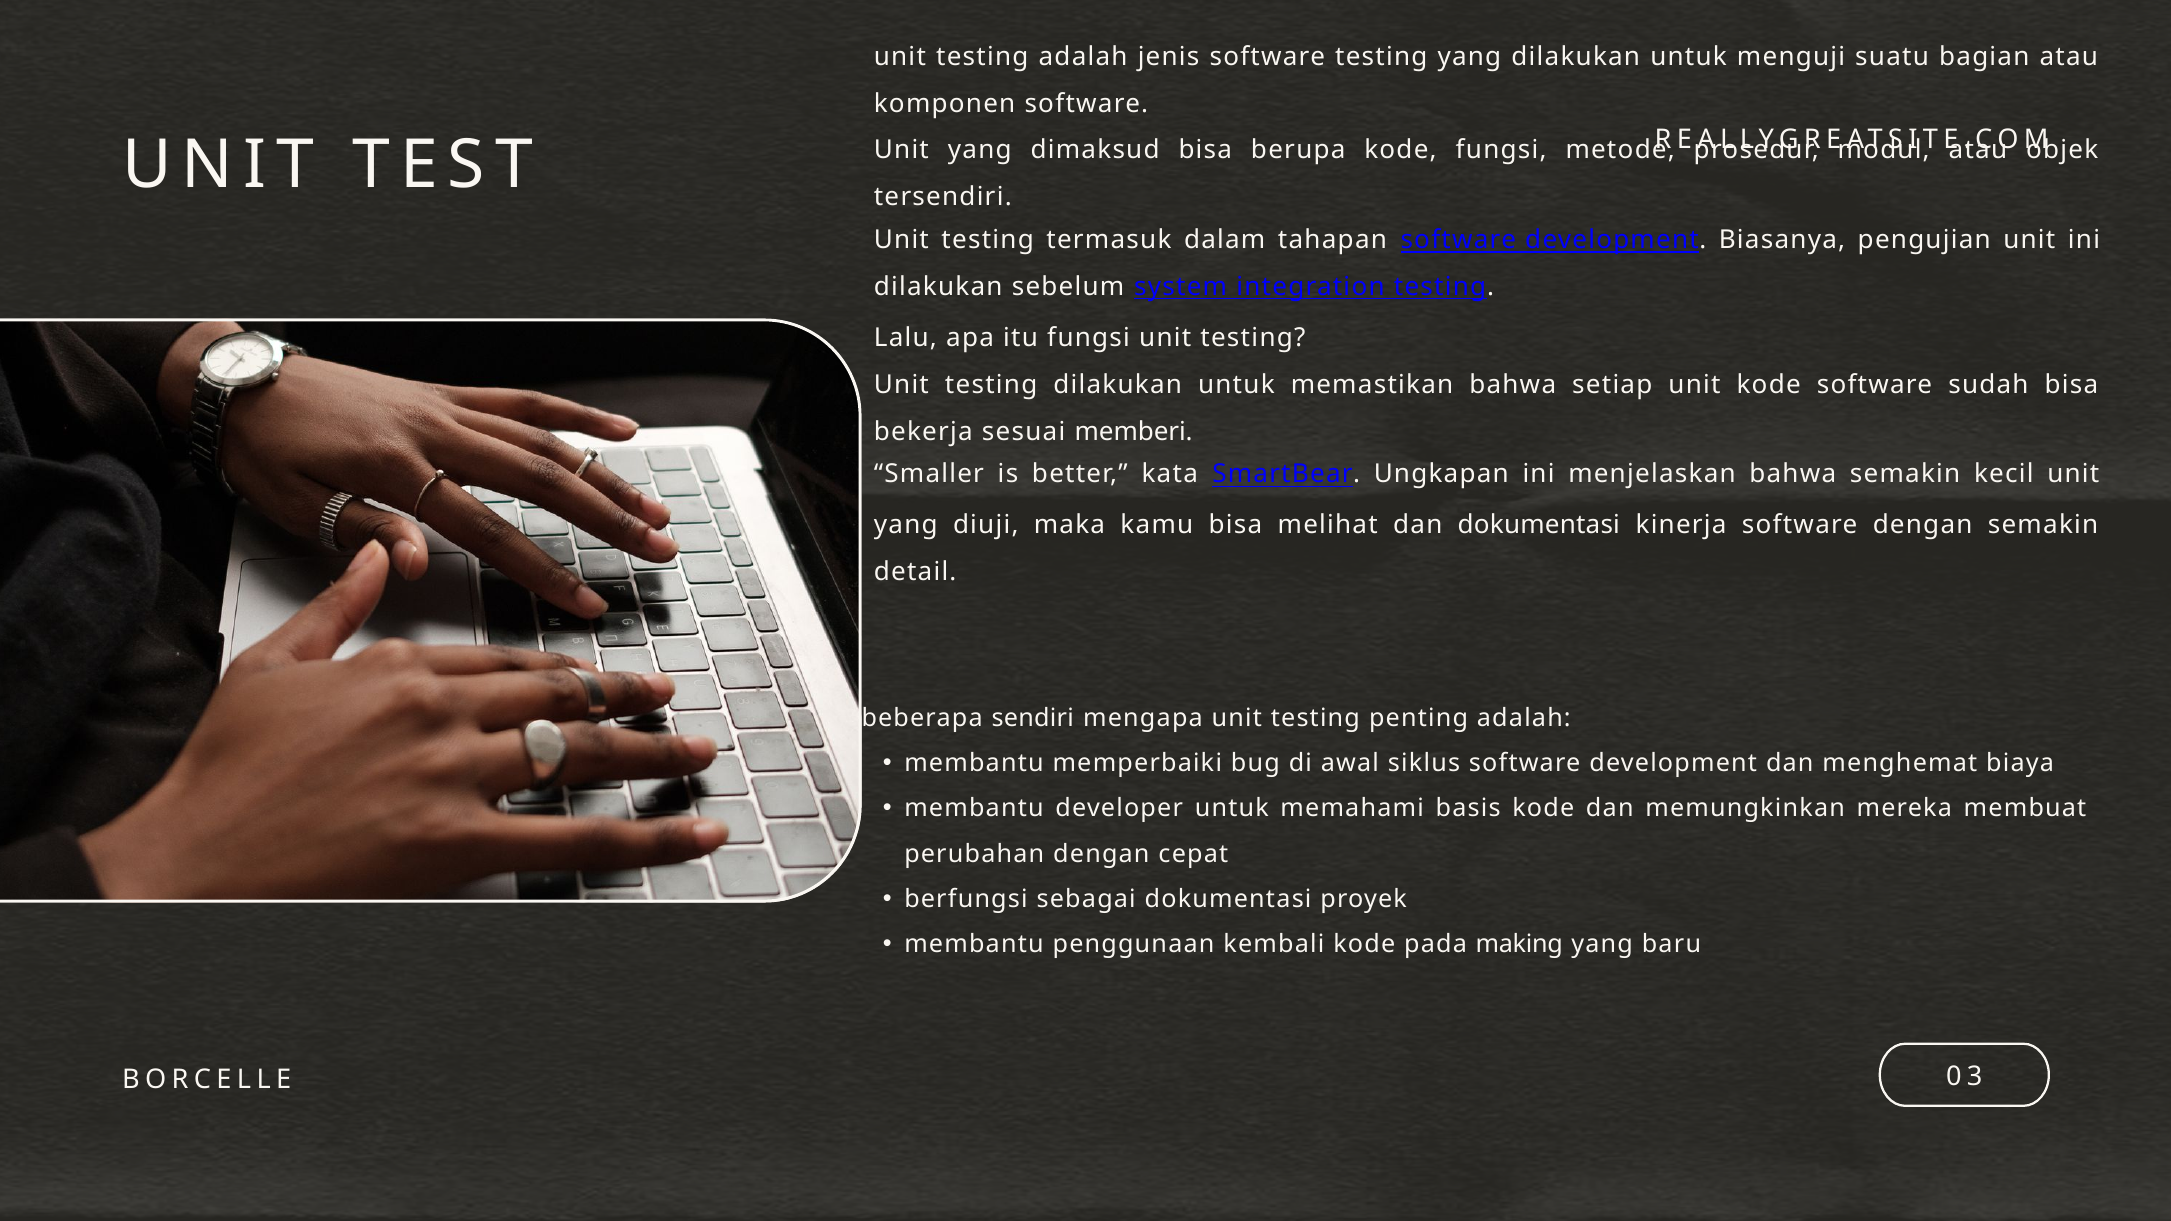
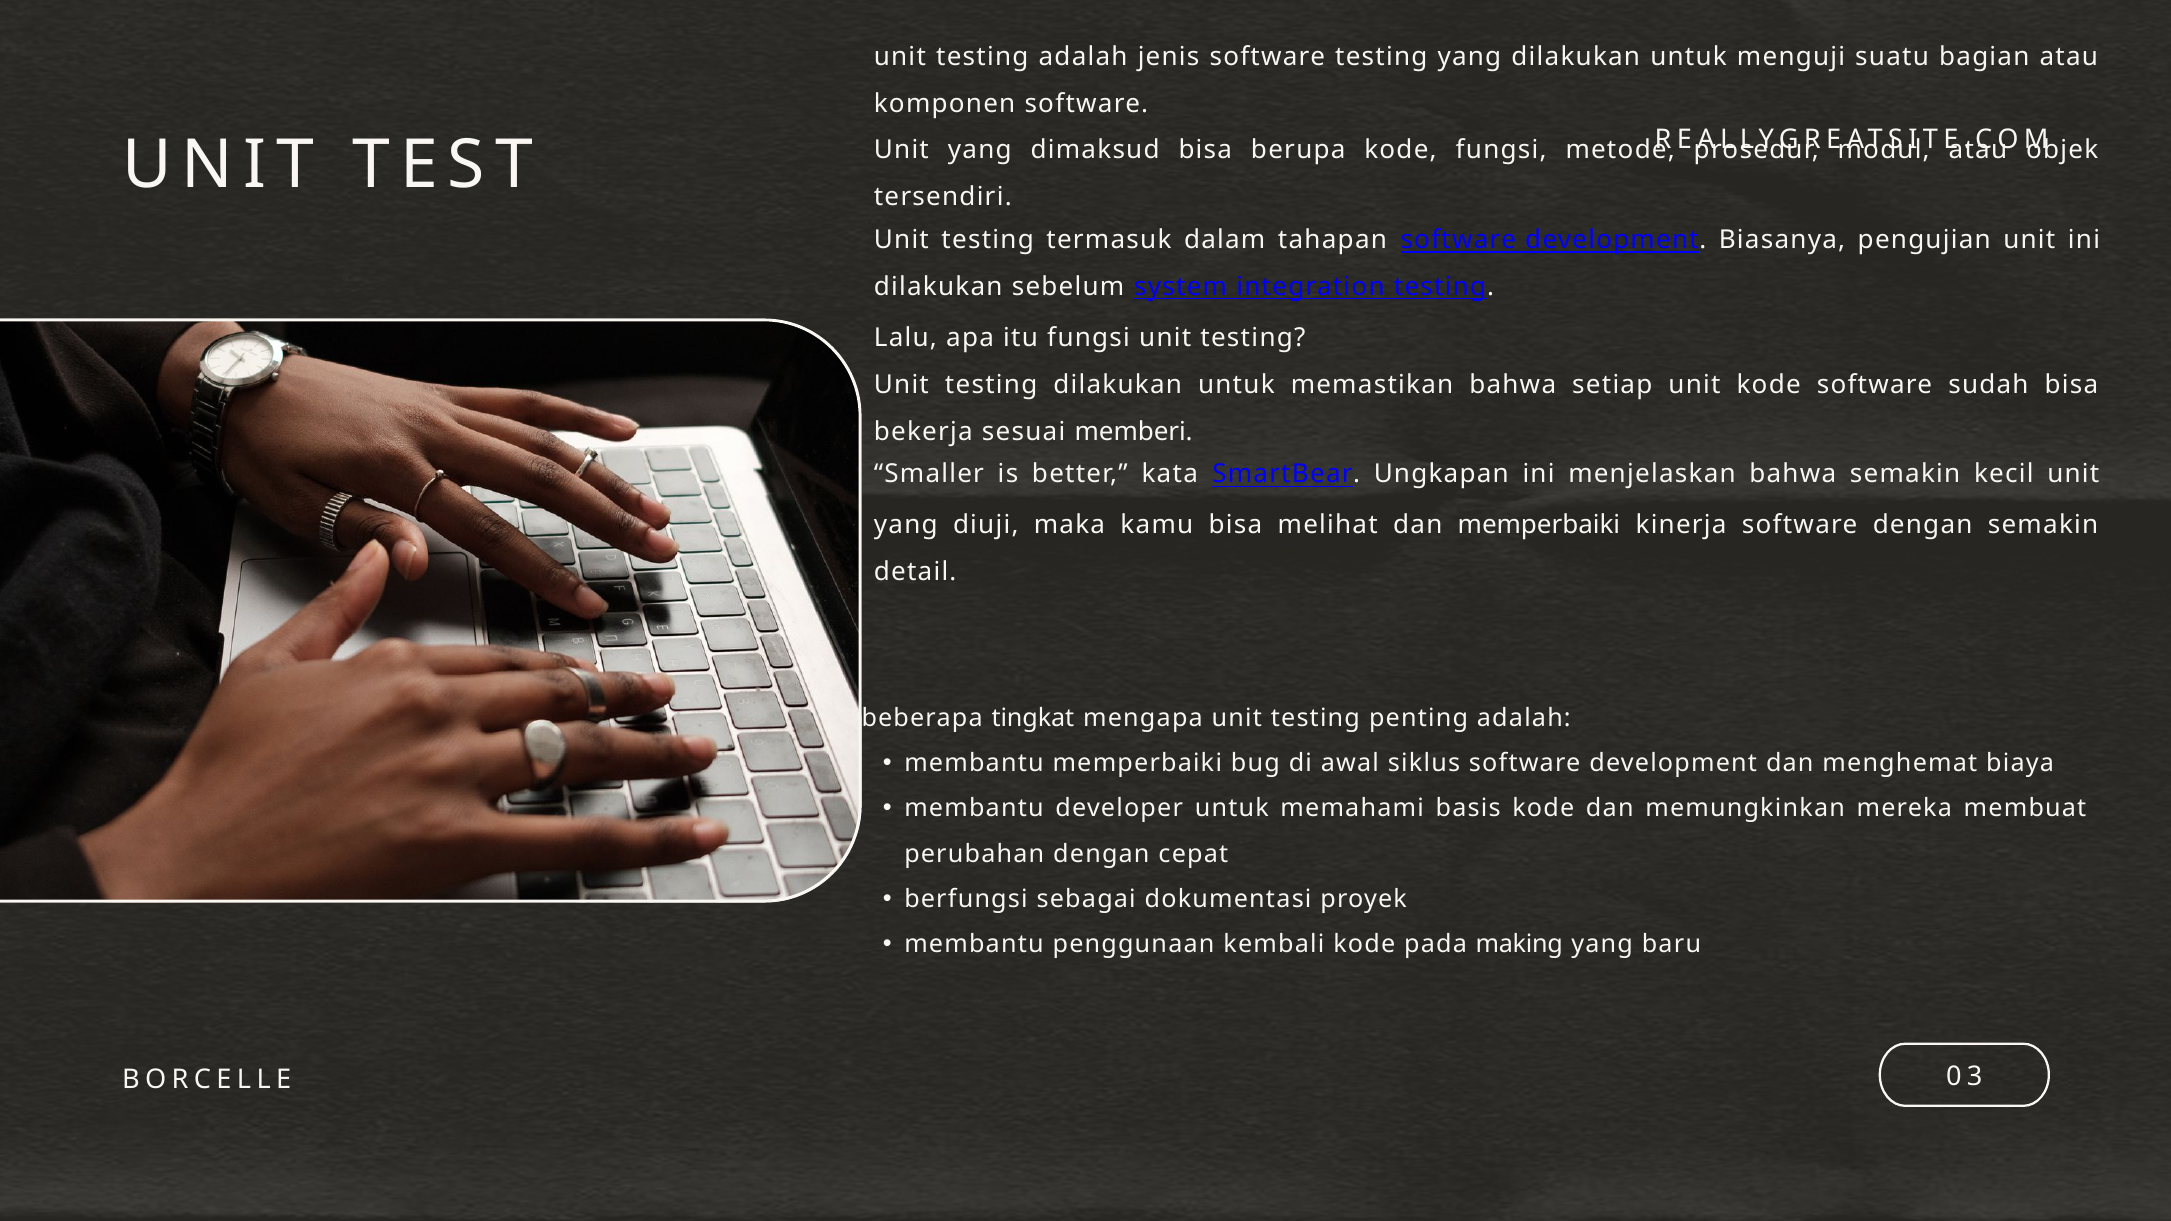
dan dokumentasi: dokumentasi -> memperbaiki
sendiri: sendiri -> tingkat
